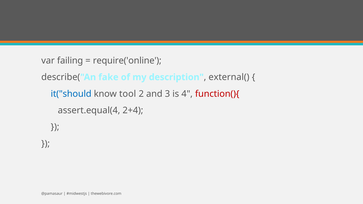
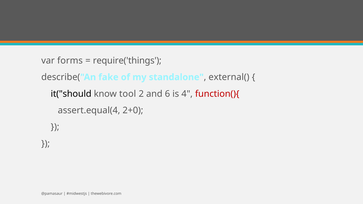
failing: failing -> forms
require('online: require('online -> require('things
description: description -> standalone
it("should colour: blue -> black
3: 3 -> 6
2+4: 2+4 -> 2+0
